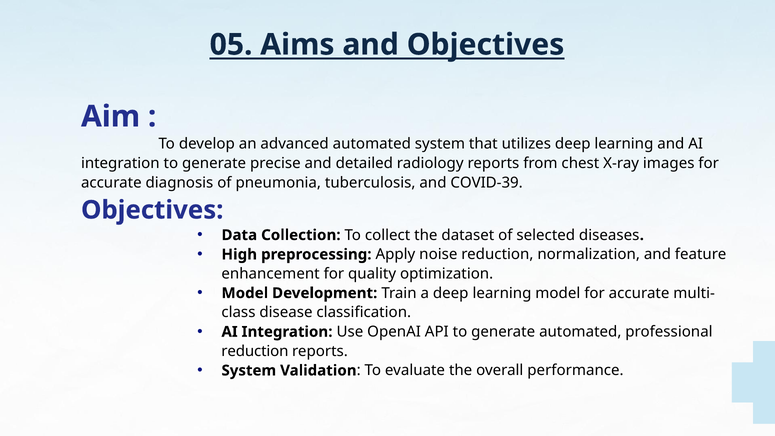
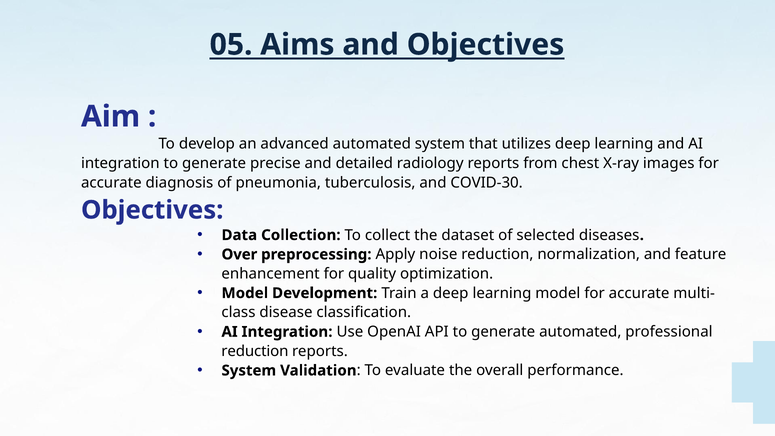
COVID-39: COVID-39 -> COVID-30
High: High -> Over
